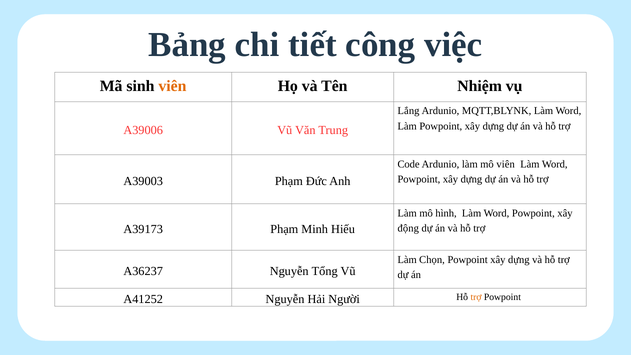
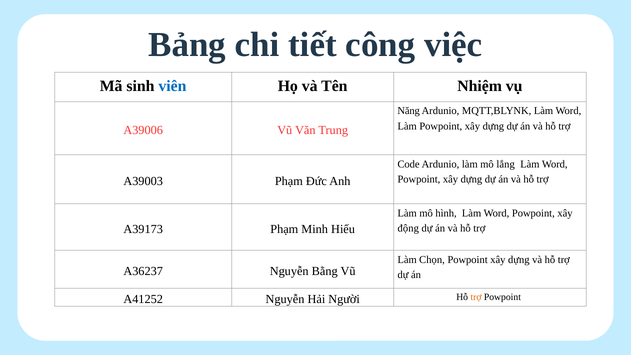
viên at (172, 86) colour: orange -> blue
Lắng: Lắng -> Năng
mô viên: viên -> lắng
Tổng: Tổng -> Bằng
